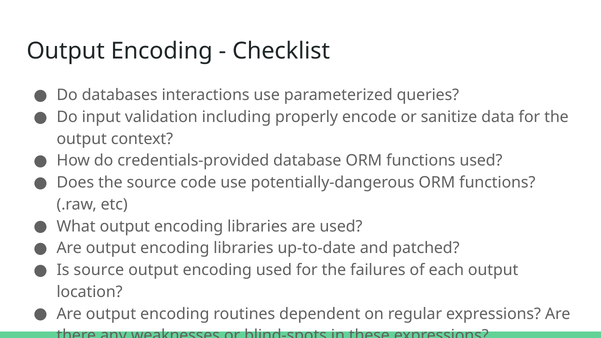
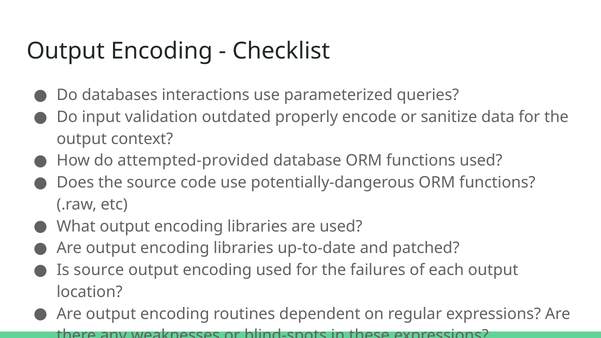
including: including -> outdated
credentials-provided: credentials-provided -> attempted-provided
